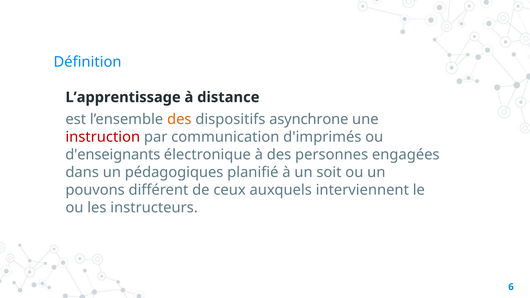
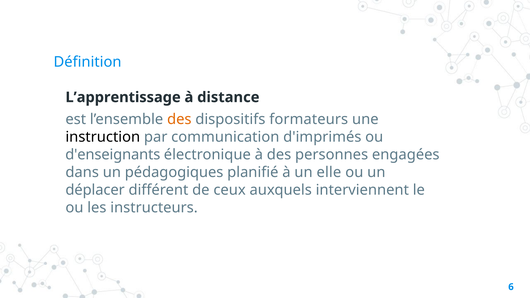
asynchrone: asynchrone -> formateurs
instruction colour: red -> black
soit: soit -> elle
pouvons: pouvons -> déplacer
